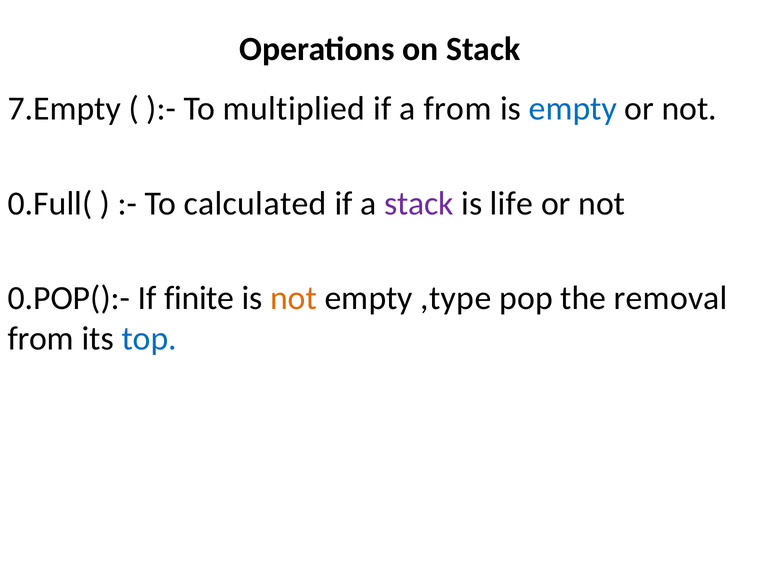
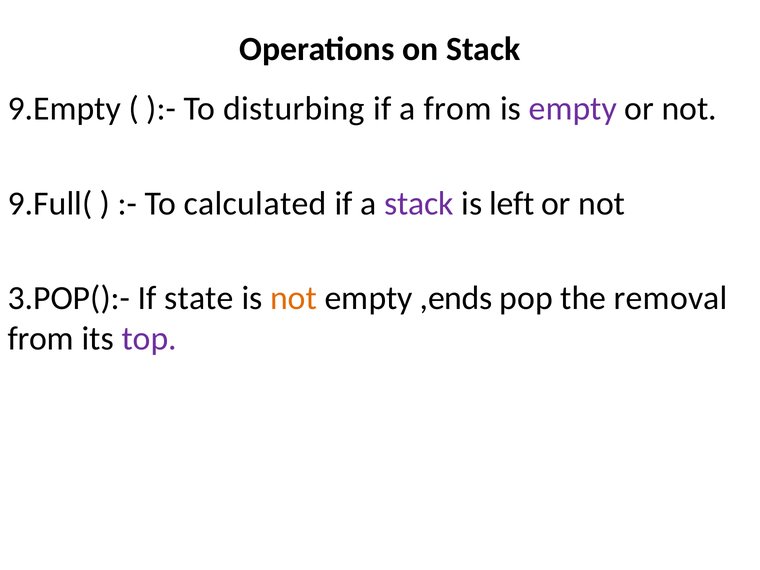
7.Empty: 7.Empty -> 9.Empty
multiplied: multiplied -> disturbing
empty at (573, 109) colour: blue -> purple
0.Full(: 0.Full( -> 9.Full(
life: life -> left
0.POP():-: 0.POP():- -> 3.POP():-
finite: finite -> state
,type: ,type -> ,ends
top colour: blue -> purple
